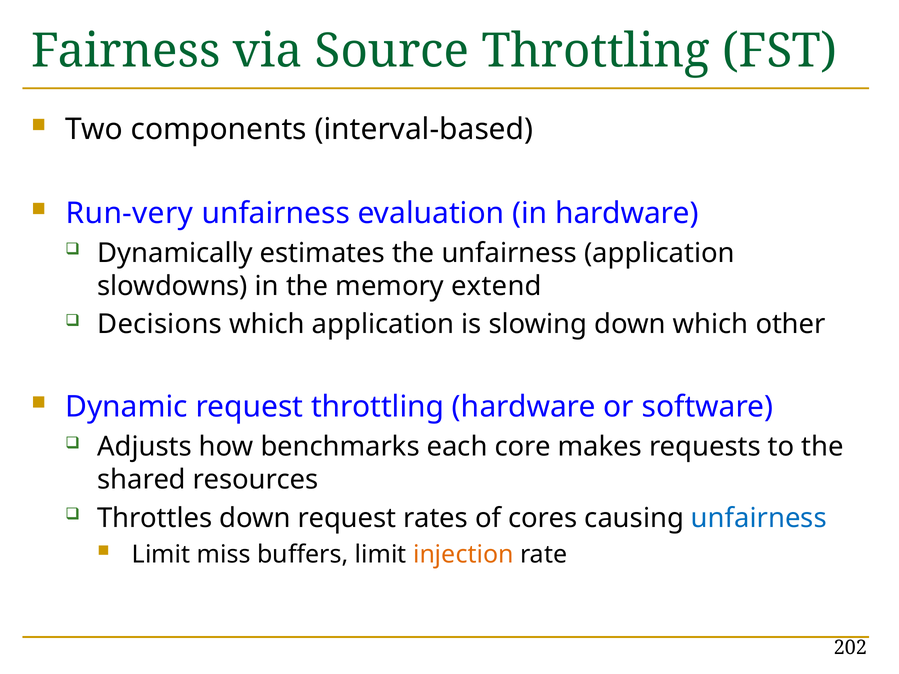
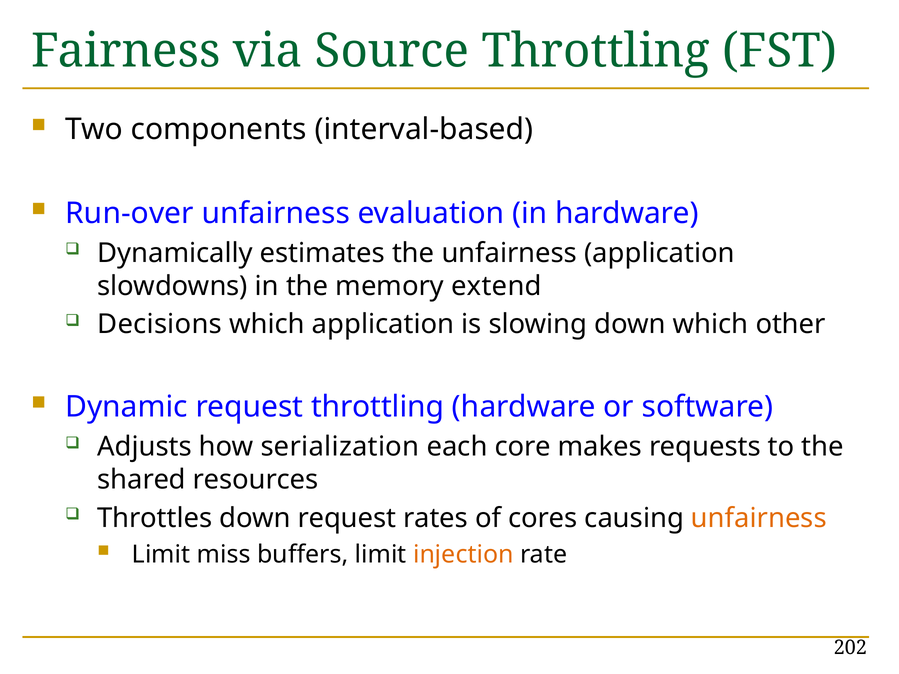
Run-very: Run-very -> Run-over
benchmarks: benchmarks -> serialization
unfairness at (759, 518) colour: blue -> orange
